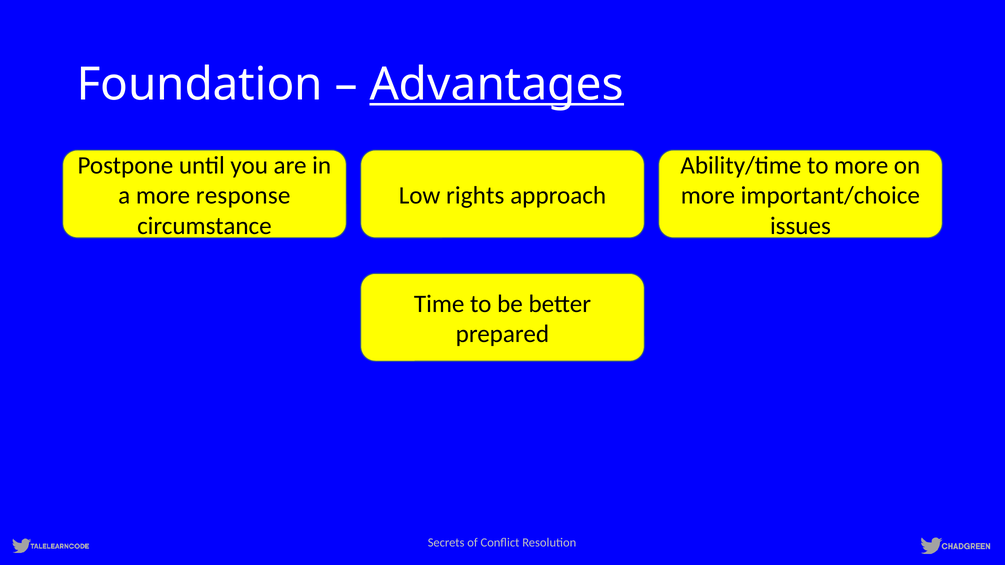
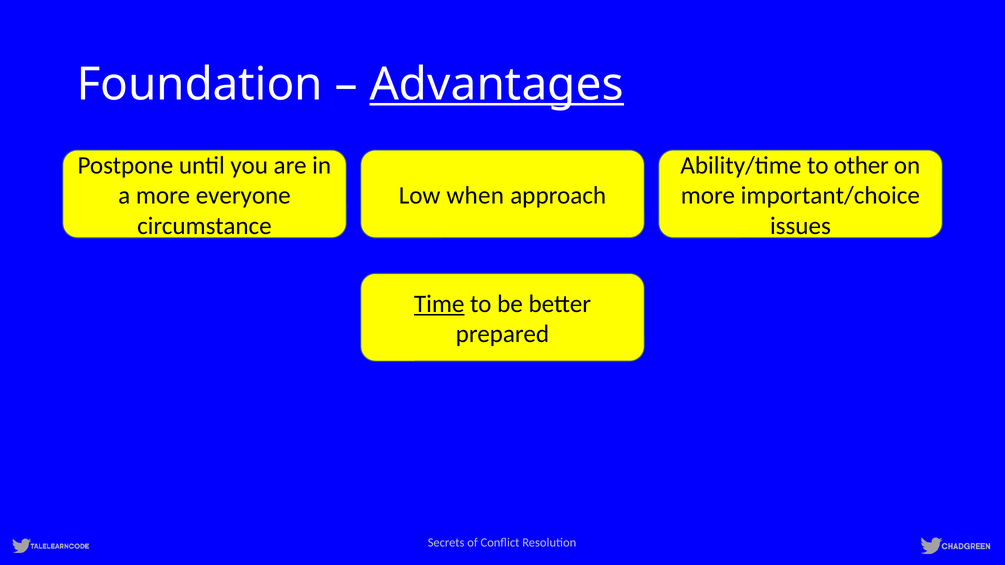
to more: more -> other
response: response -> everyone
rights: rights -> when
Time underline: none -> present
